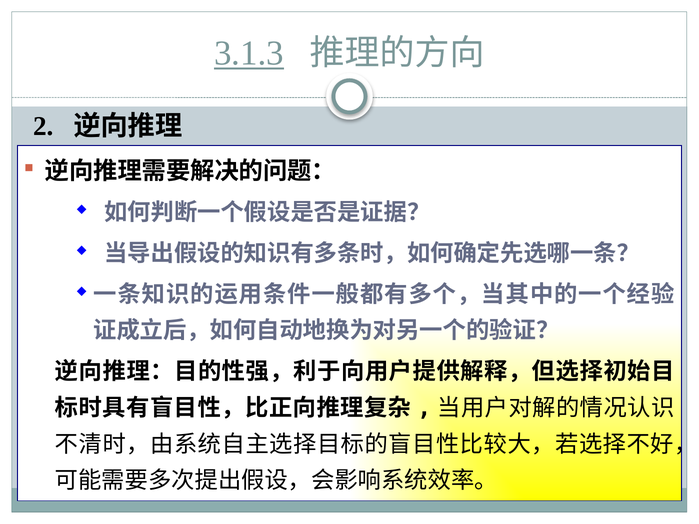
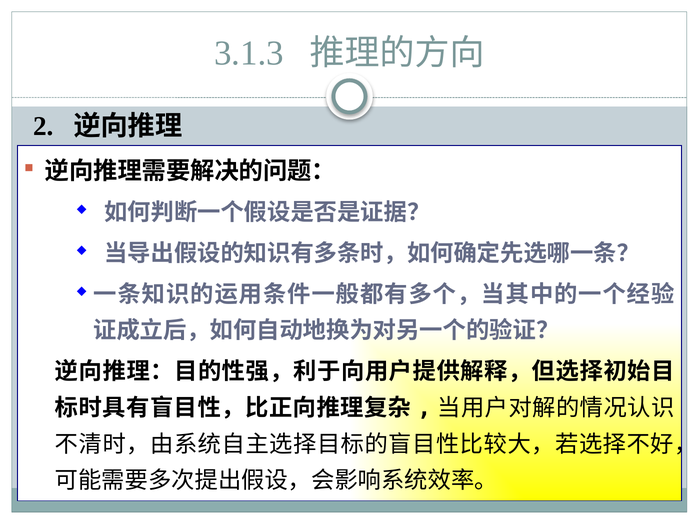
3.1.3 underline: present -> none
